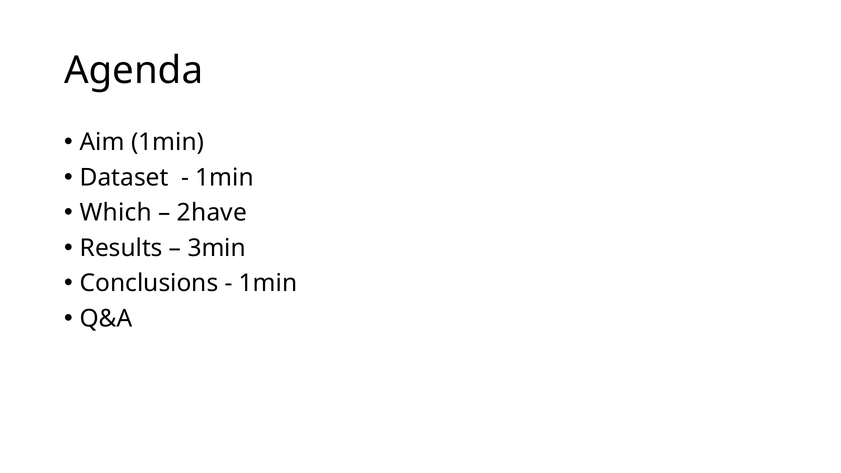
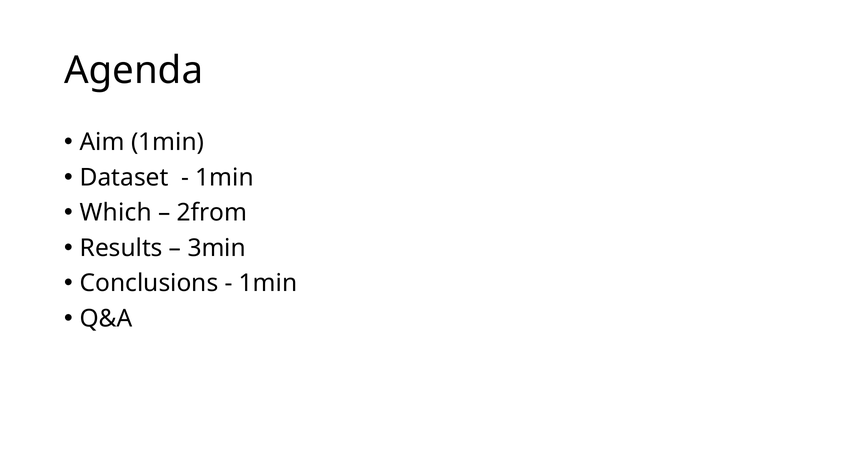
2have: 2have -> 2from
